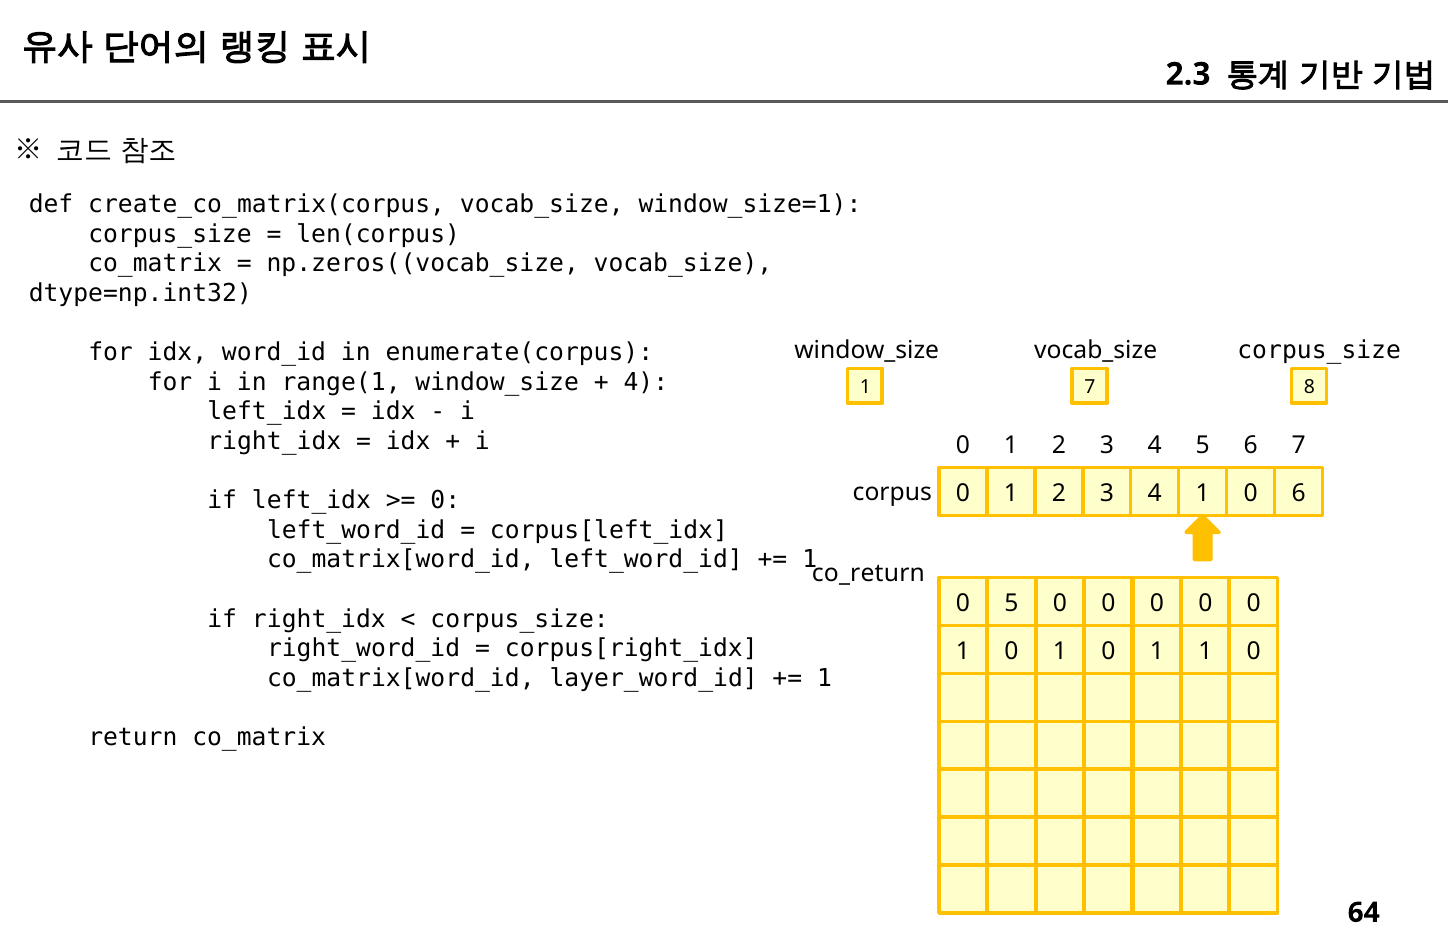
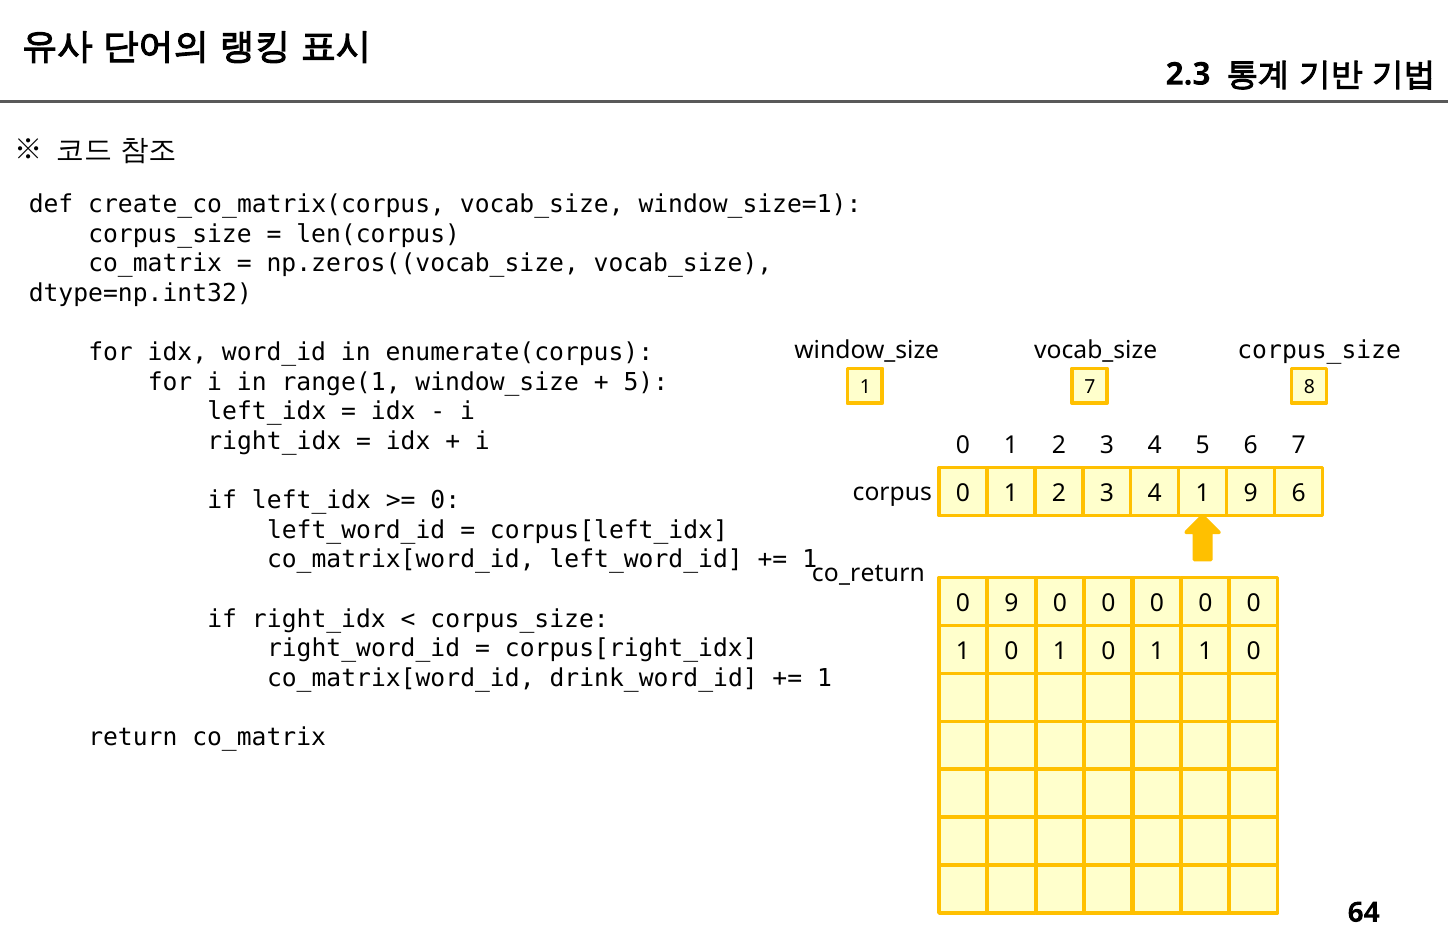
4 at (646, 382): 4 -> 5
4 1 0: 0 -> 9
0 5: 5 -> 9
layer_word_id: layer_word_id -> drink_word_id
